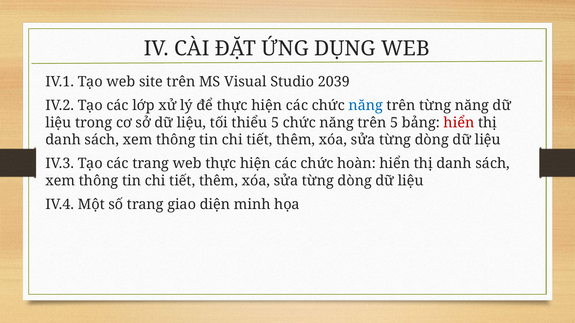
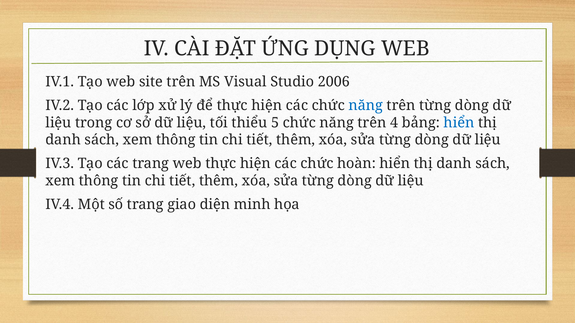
2039: 2039 -> 2006
trên từng năng: năng -> dòng
trên 5: 5 -> 4
hiển at (459, 123) colour: red -> blue
